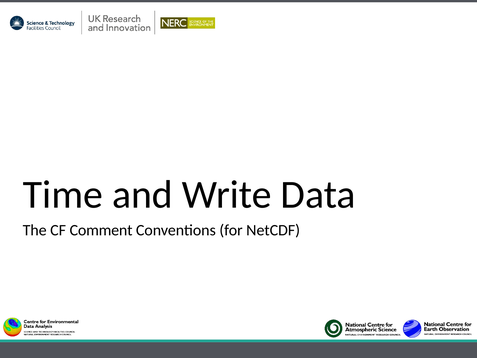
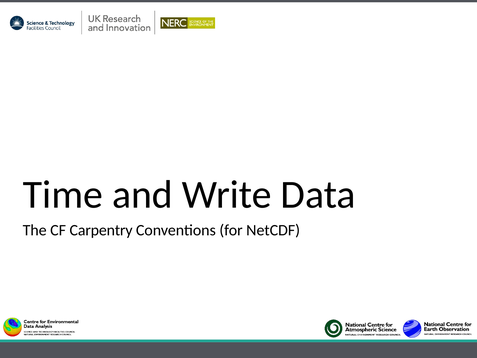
Comment: Comment -> Carpentry
